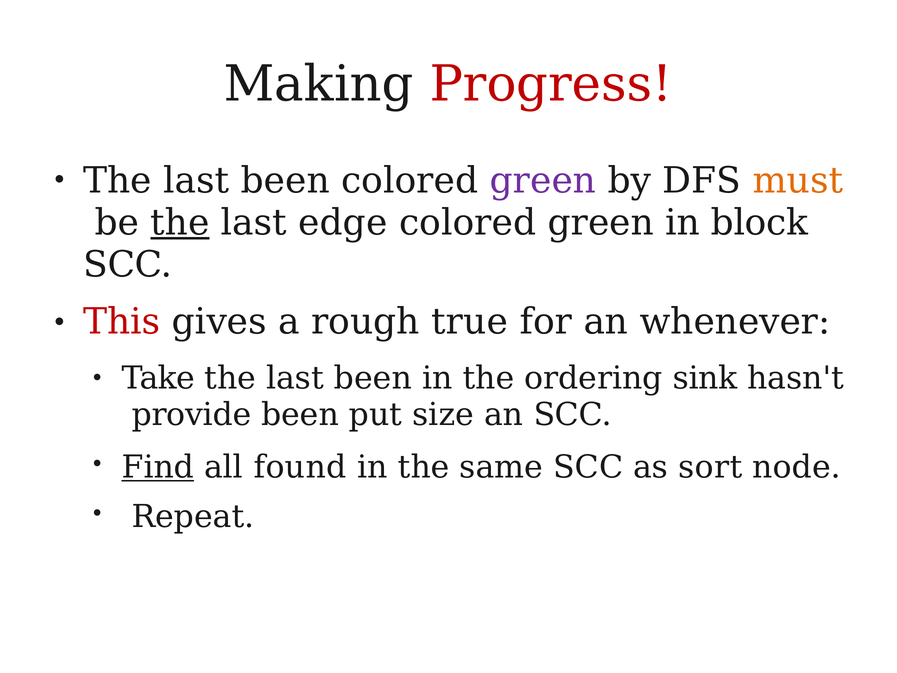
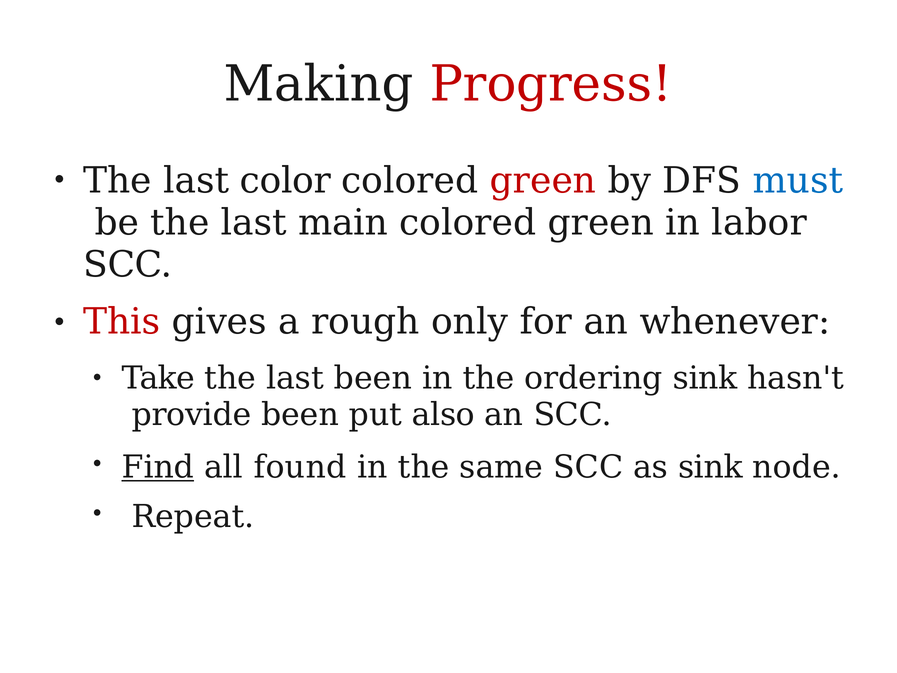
been at (285, 181): been -> color
green at (543, 181) colour: purple -> red
must colour: orange -> blue
the at (180, 223) underline: present -> none
edge: edge -> main
block: block -> labor
true: true -> only
size: size -> also
as sort: sort -> sink
